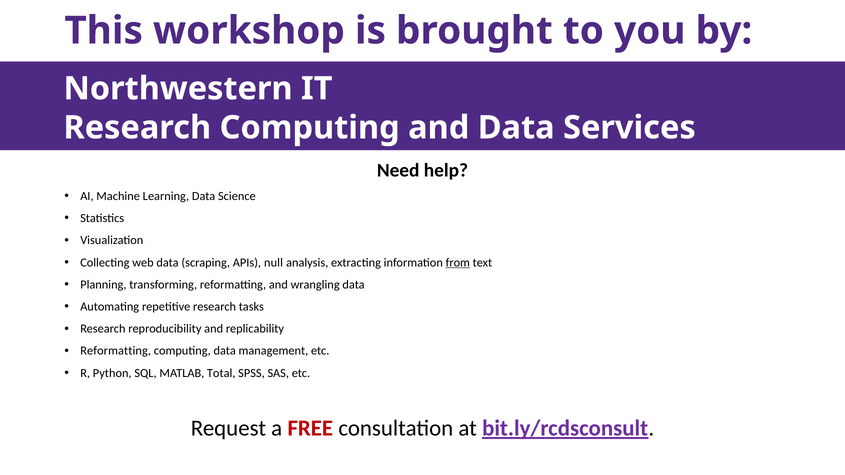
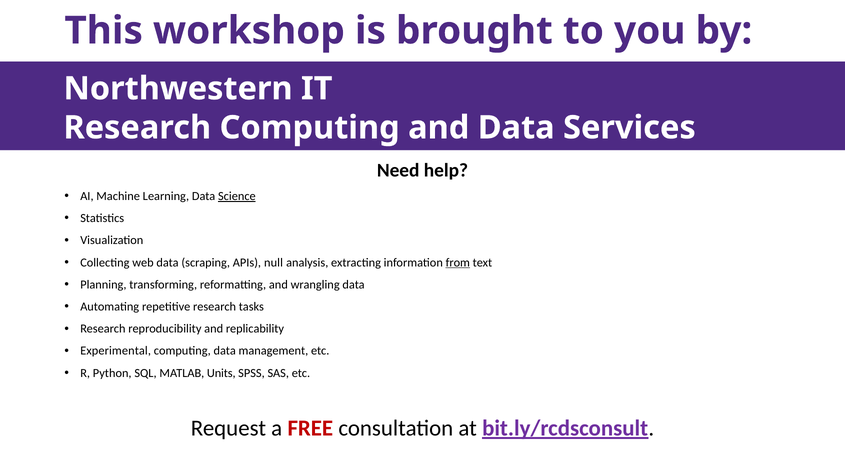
Science underline: none -> present
Reformatting at (116, 351): Reformatting -> Experimental
Total: Total -> Units
